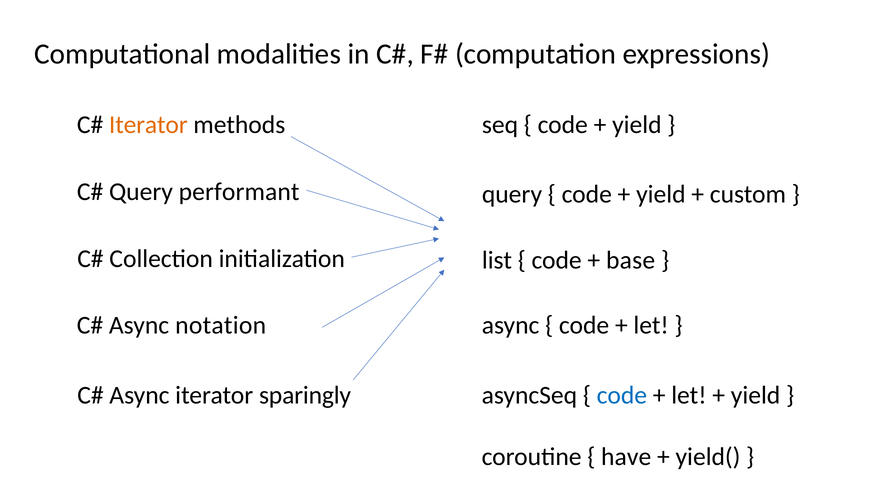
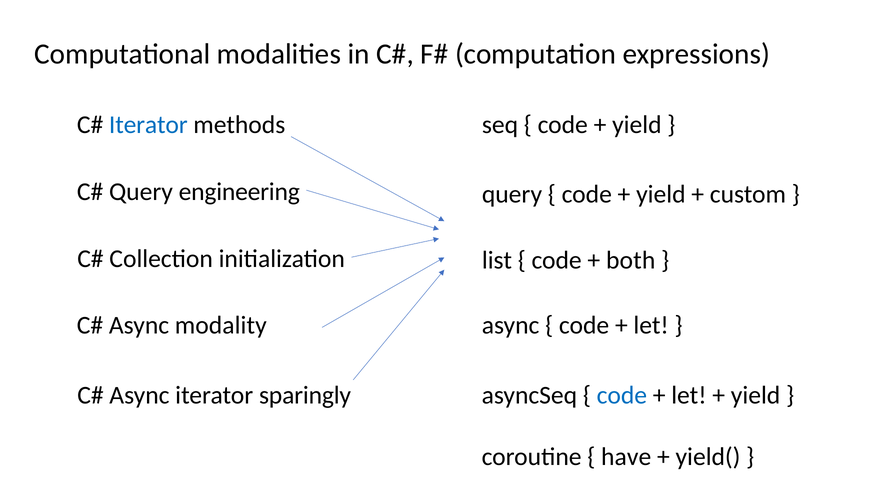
Iterator at (148, 125) colour: orange -> blue
performant: performant -> engineering
base: base -> both
notation: notation -> modality
